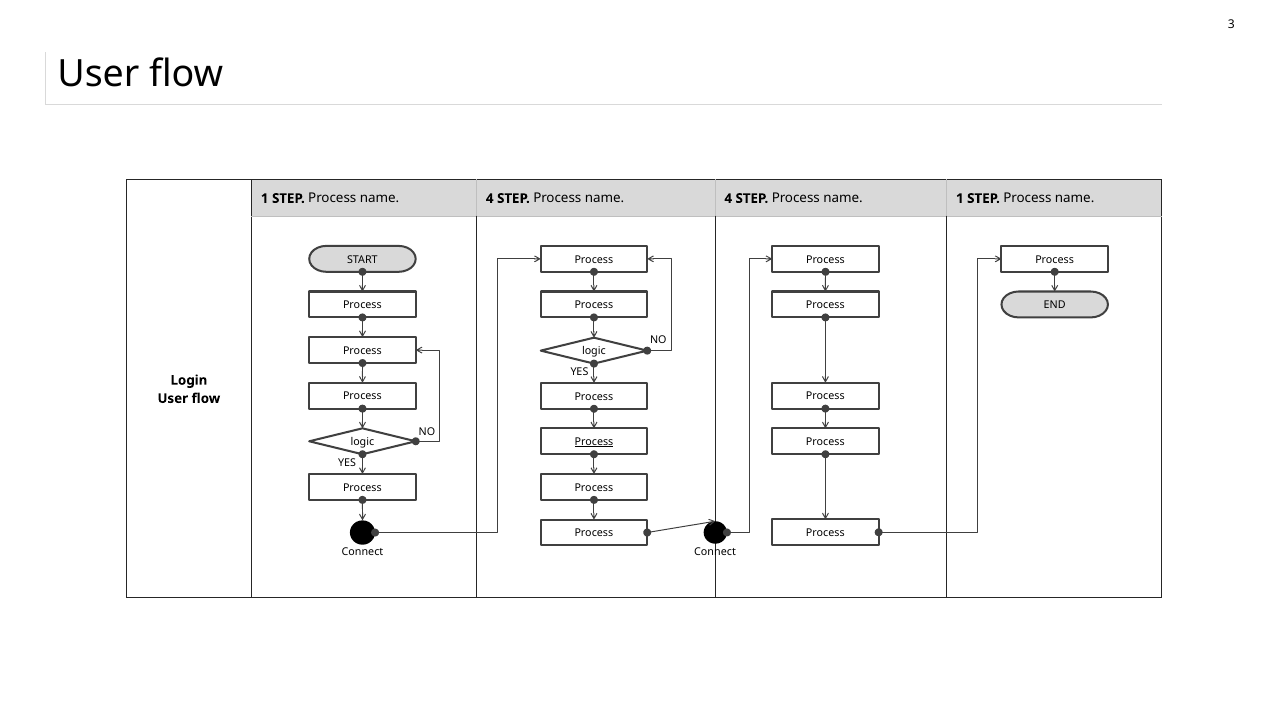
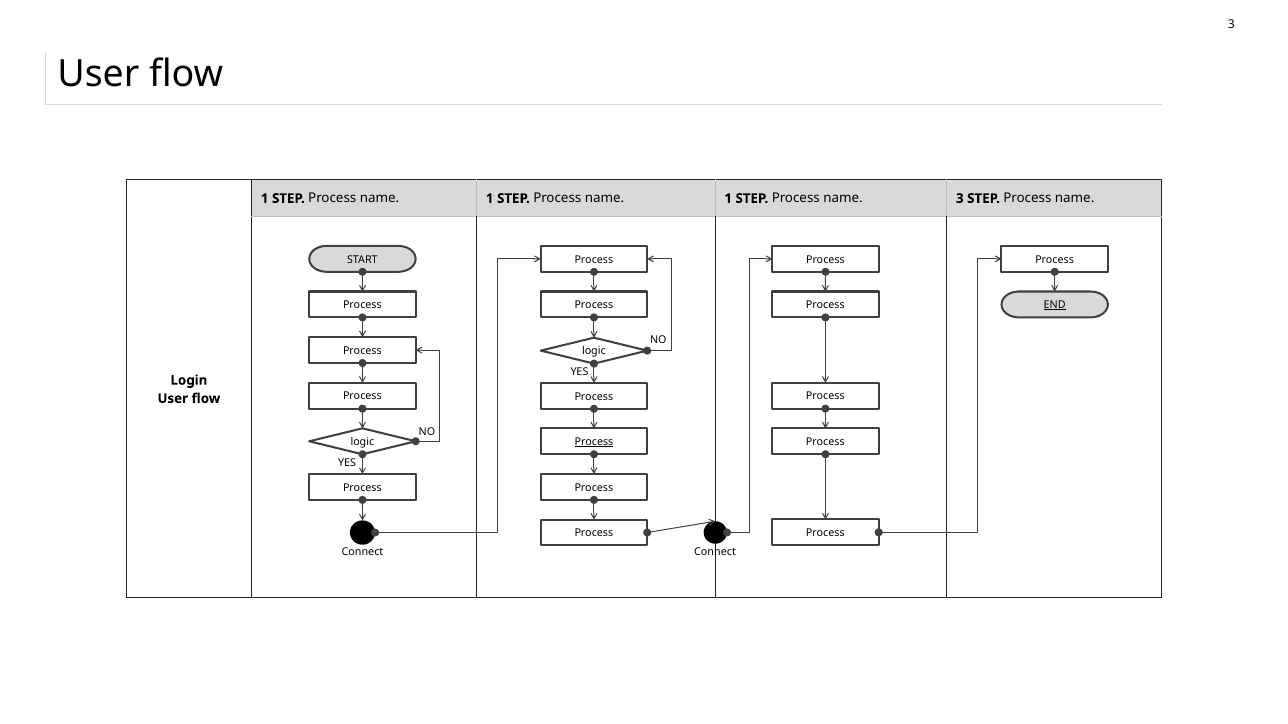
4 at (490, 199): 4 -> 1
4 at (728, 199): 4 -> 1
name 1: 1 -> 3
END underline: none -> present
